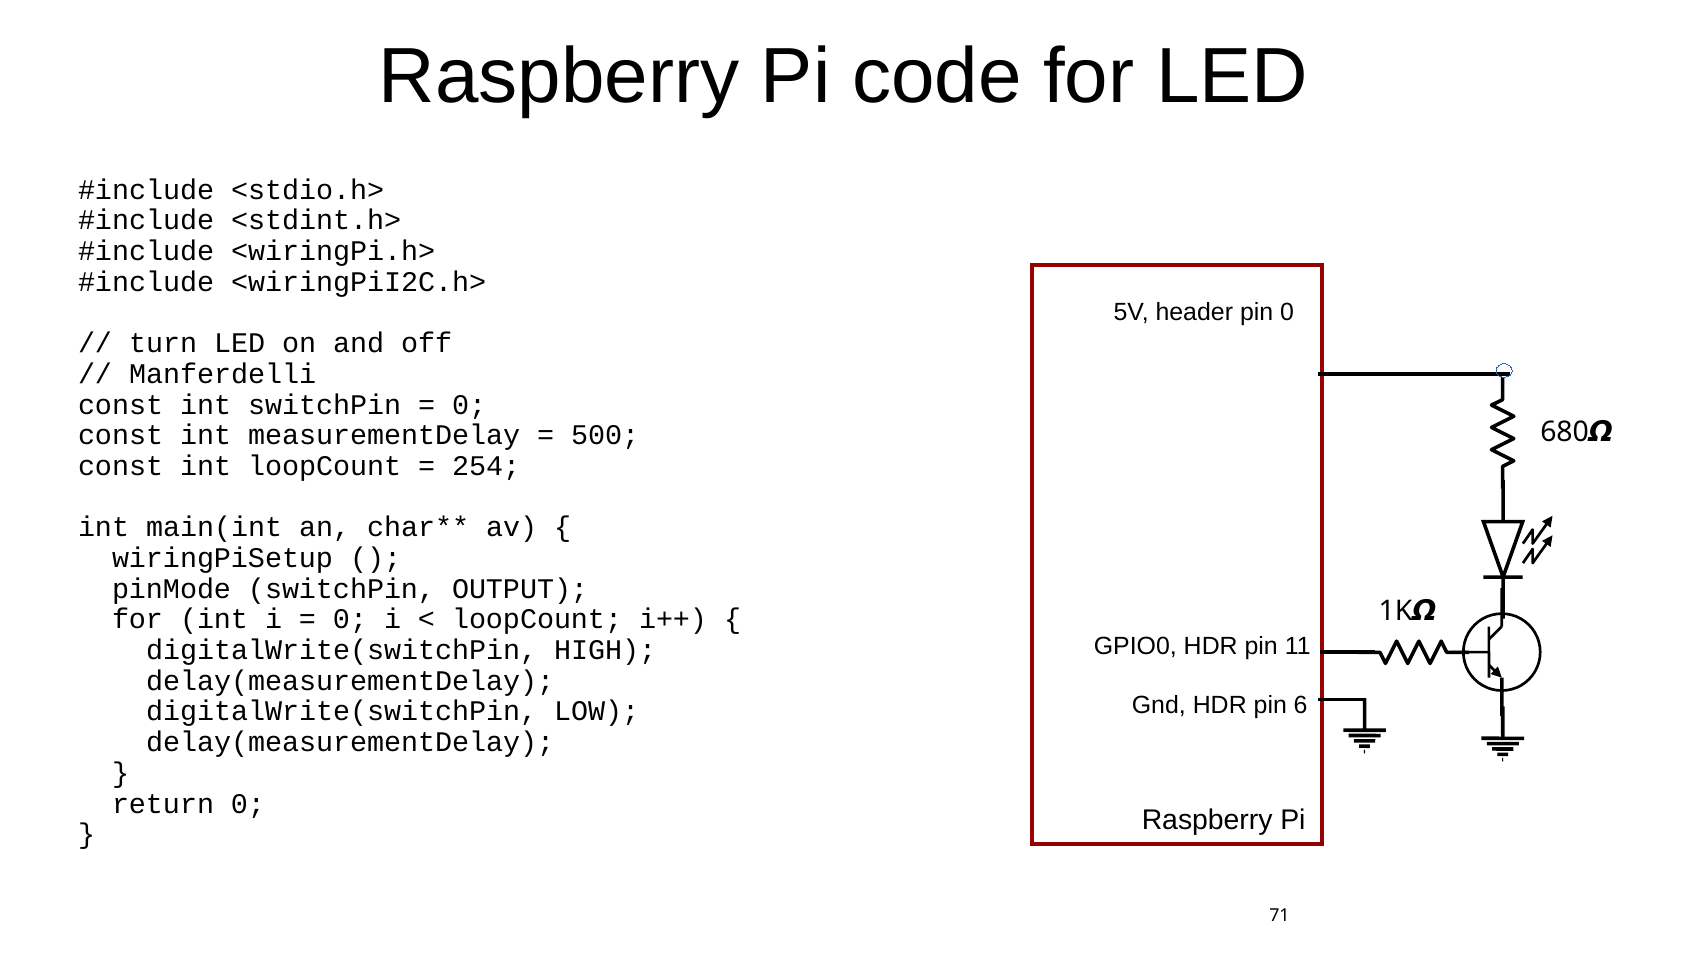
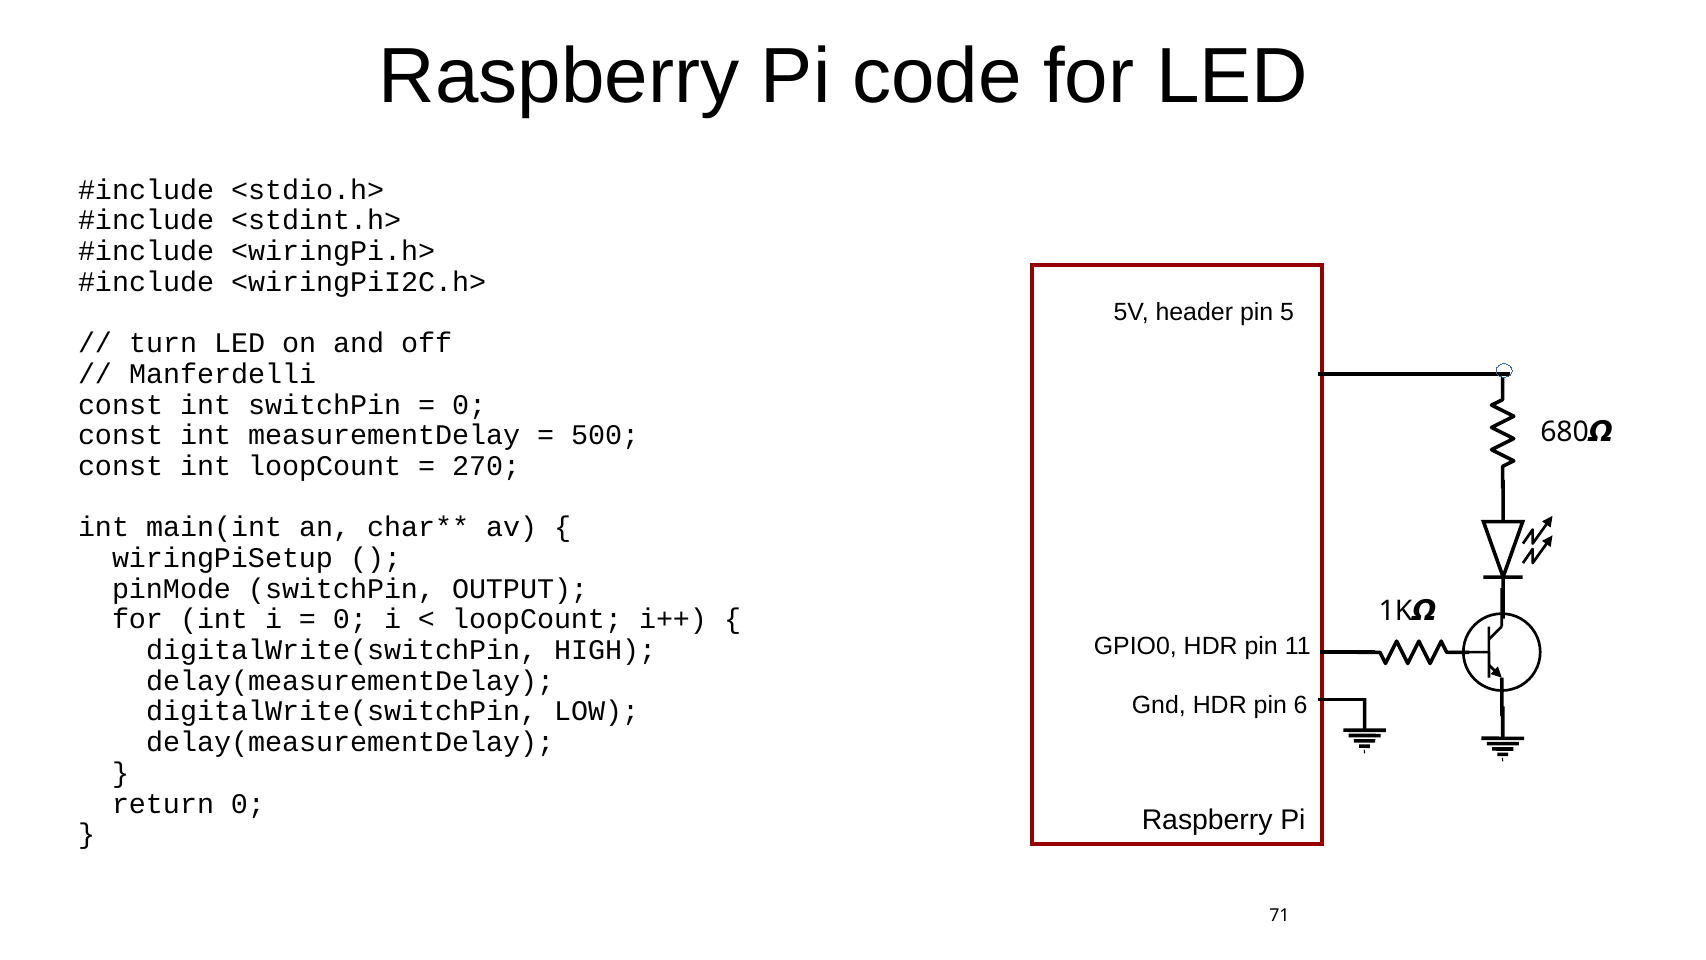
pin 0: 0 -> 5
254: 254 -> 270
